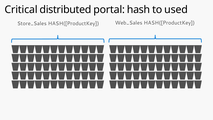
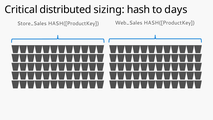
portal: portal -> sizing
used: used -> days
